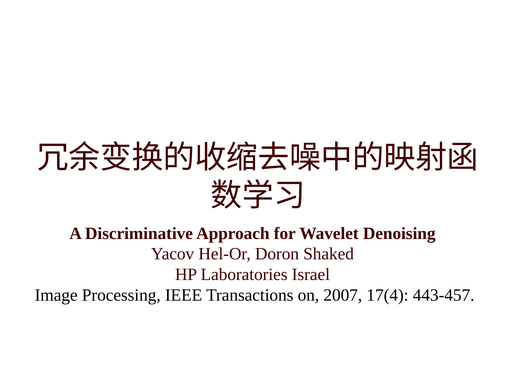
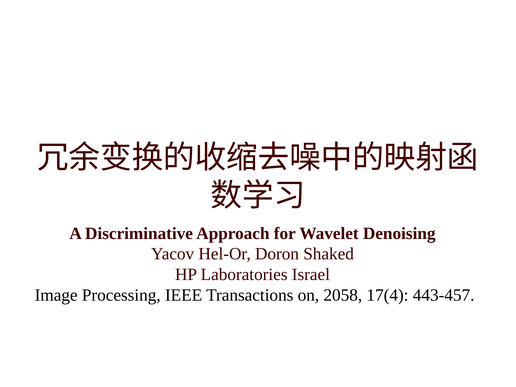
2007: 2007 -> 2058
